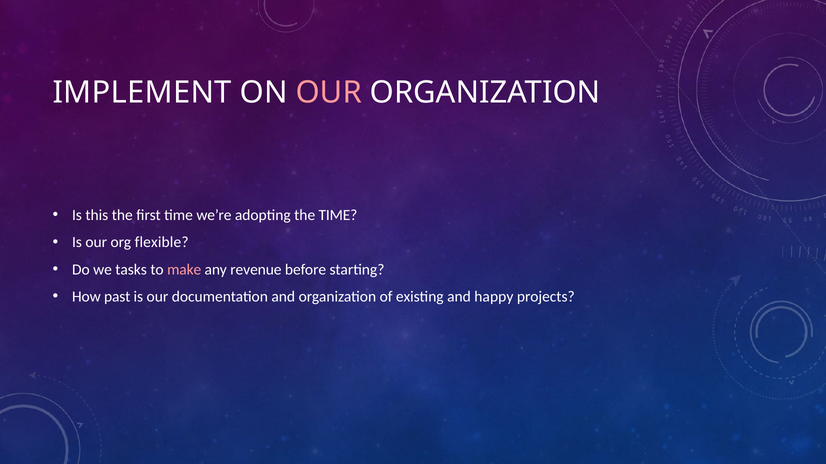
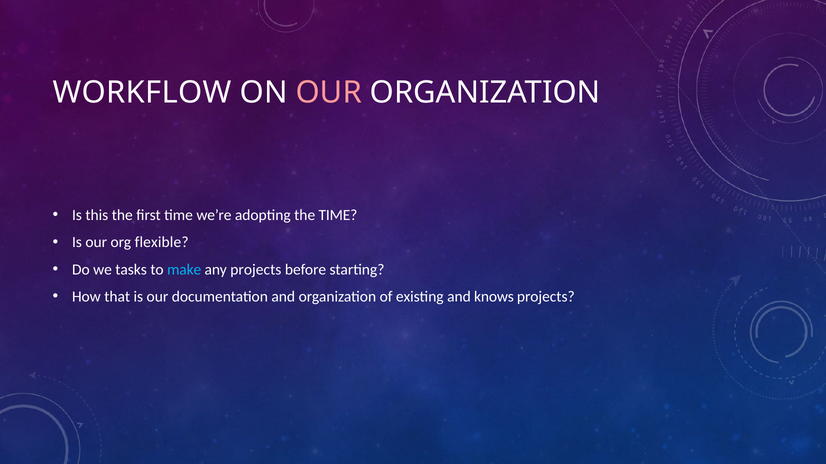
IMPLEMENT: IMPLEMENT -> WORKFLOW
make colour: pink -> light blue
any revenue: revenue -> projects
past: past -> that
happy: happy -> knows
